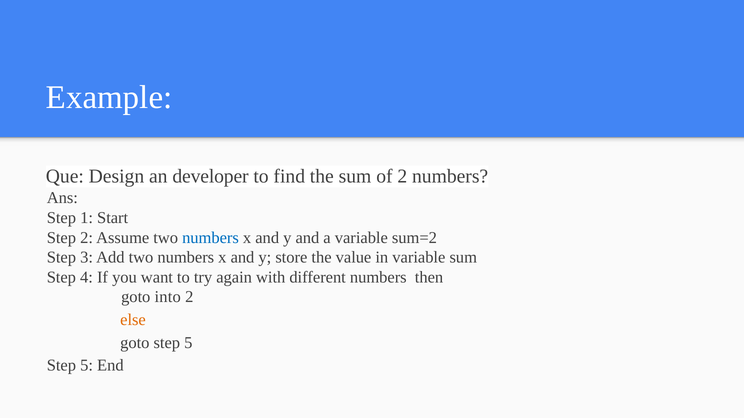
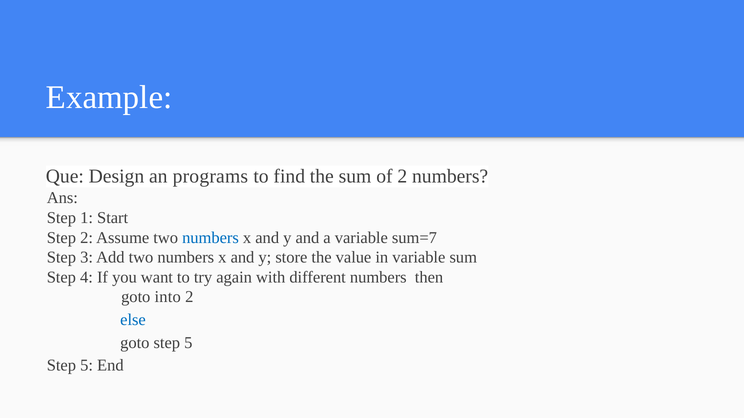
developer: developer -> programs
sum=2: sum=2 -> sum=7
else colour: orange -> blue
